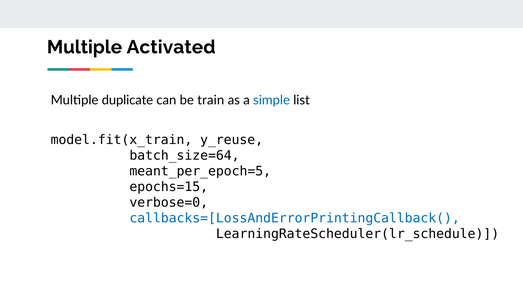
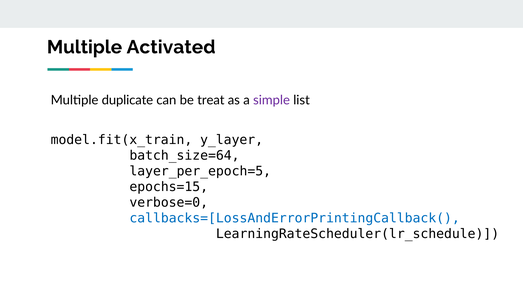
train: train -> treat
simple colour: blue -> purple
y_reuse: y_reuse -> y_layer
meant_per_epoch=5: meant_per_epoch=5 -> layer_per_epoch=5
